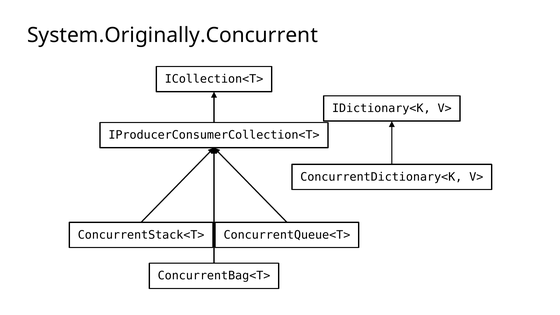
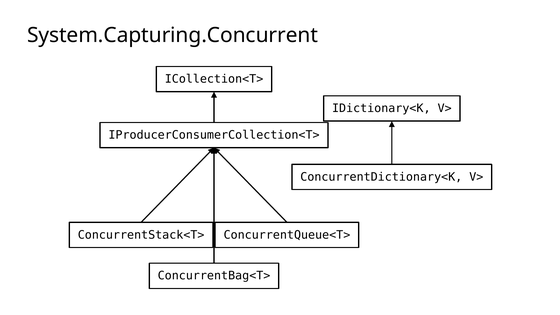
System.Originally.Concurrent: System.Originally.Concurrent -> System.Capturing.Concurrent
